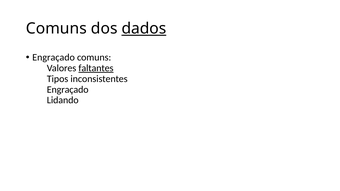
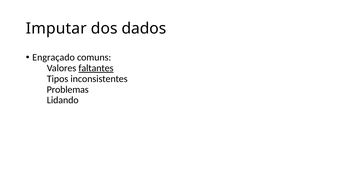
Comuns at (56, 29): Comuns -> Imputar
dados underline: present -> none
Engraçado at (68, 90): Engraçado -> Problemas
